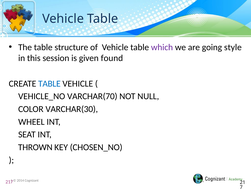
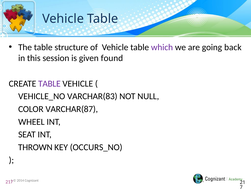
style: style -> back
TABLE at (49, 83) colour: blue -> purple
VARCHAR(70: VARCHAR(70 -> VARCHAR(83
VARCHAR(30: VARCHAR(30 -> VARCHAR(87
CHOSEN_NO: CHOSEN_NO -> OCCURS_NO
